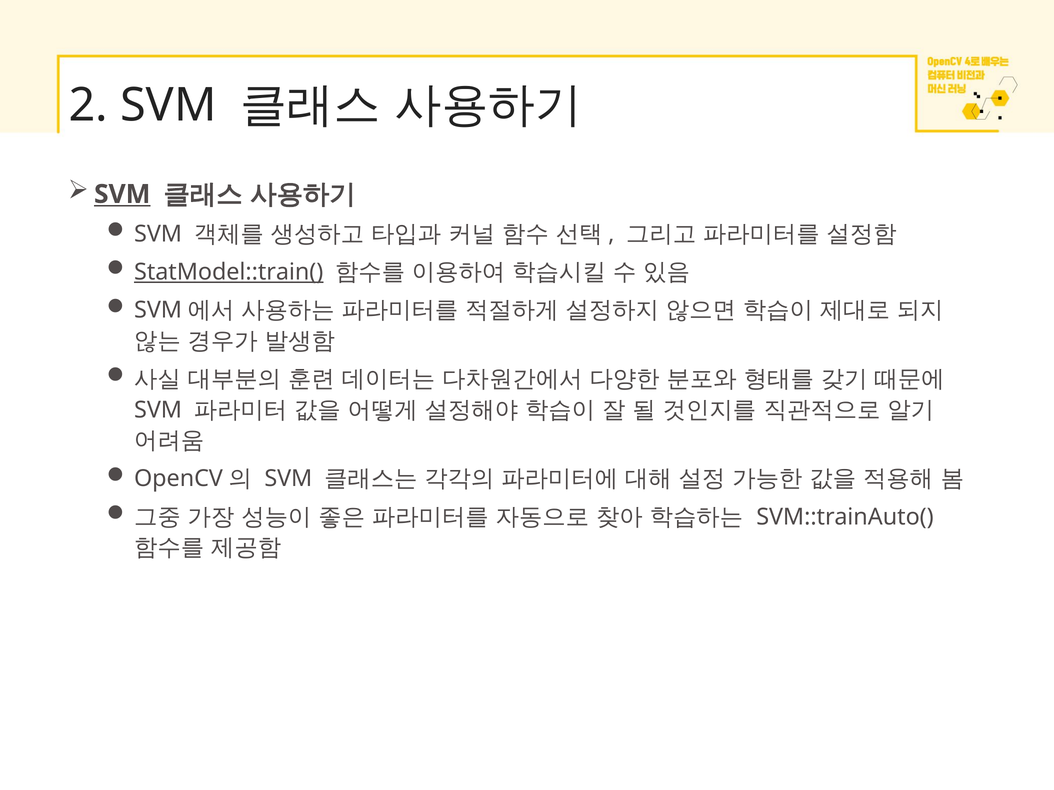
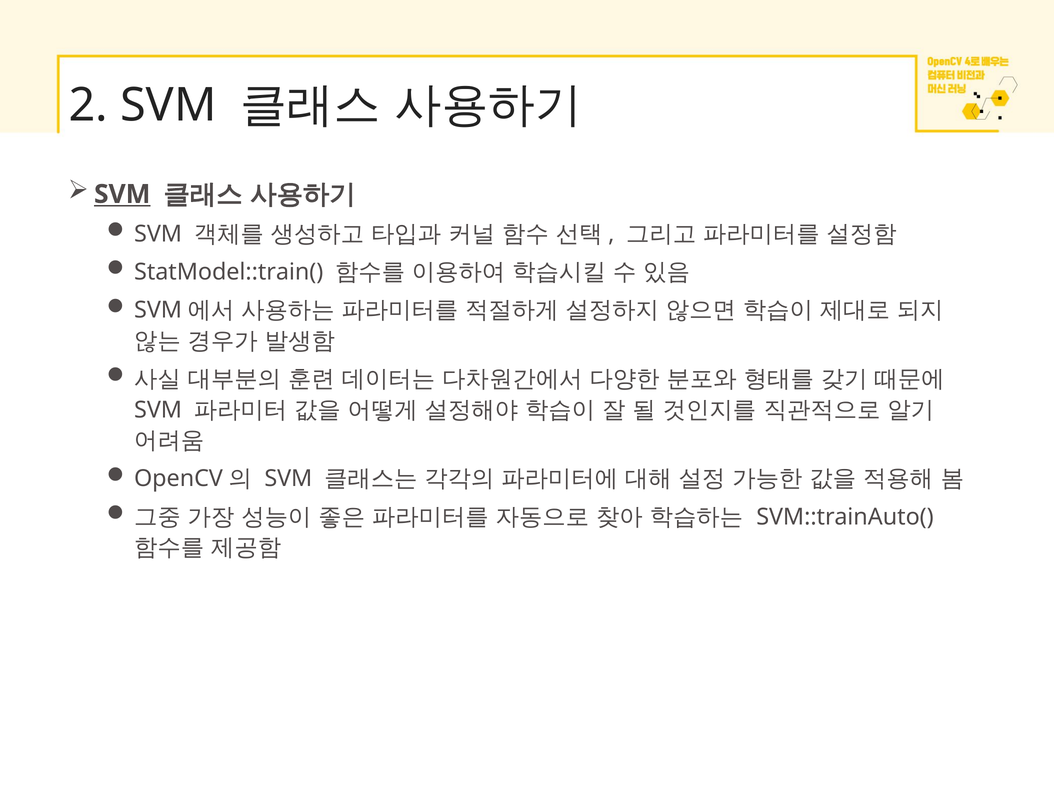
StatModel::train( underline: present -> none
